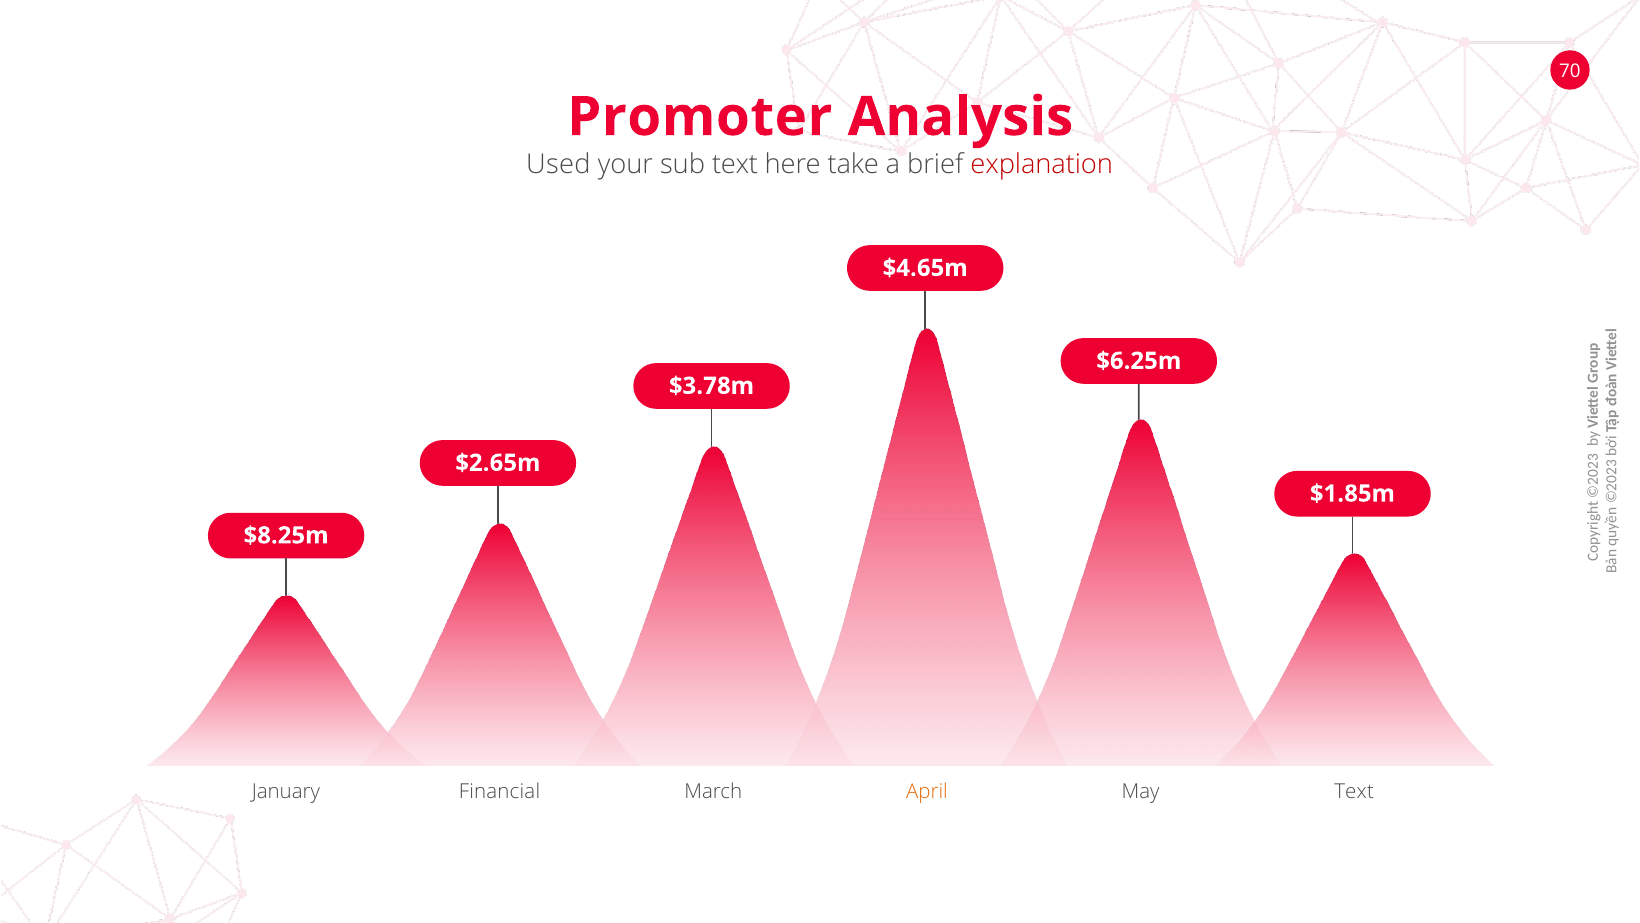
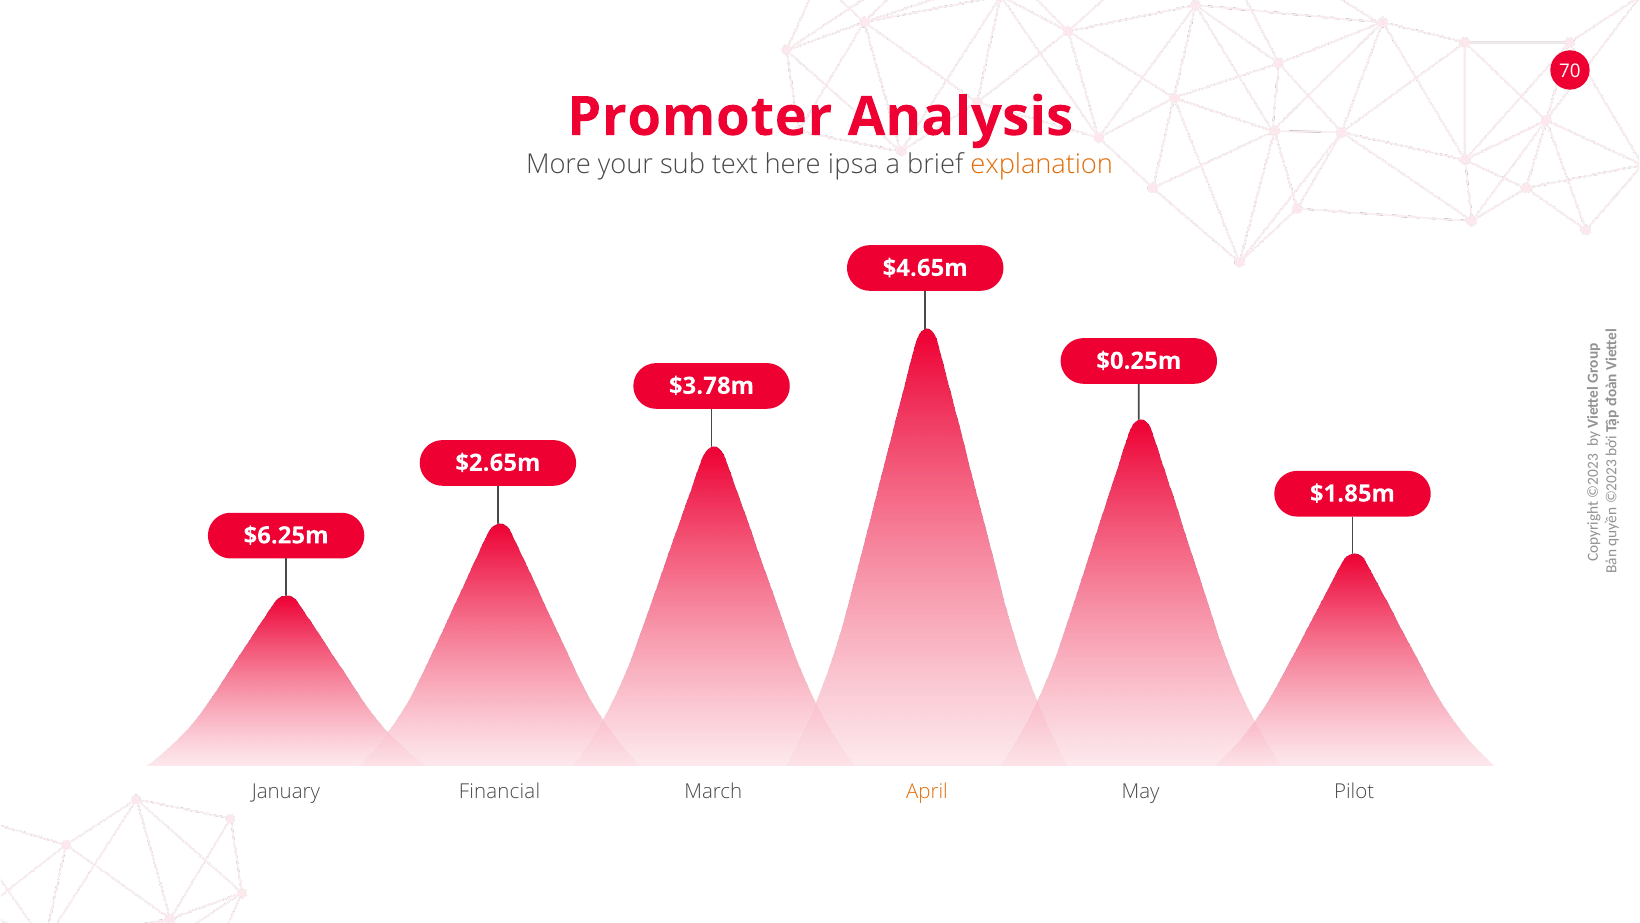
Used: Used -> More
take: take -> ipsa
explanation colour: red -> orange
$6.25m: $6.25m -> $0.25m
$8.25m: $8.25m -> $6.25m
May Text: Text -> Pilot
